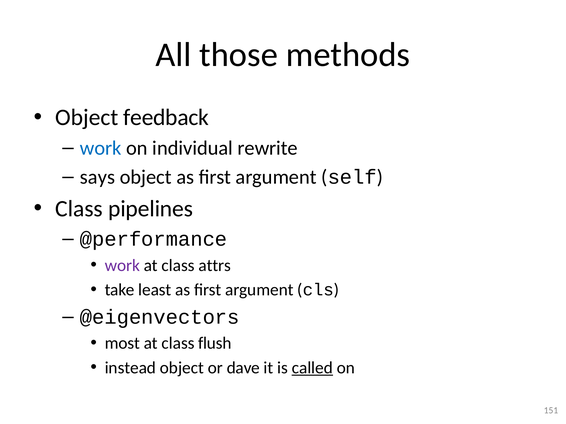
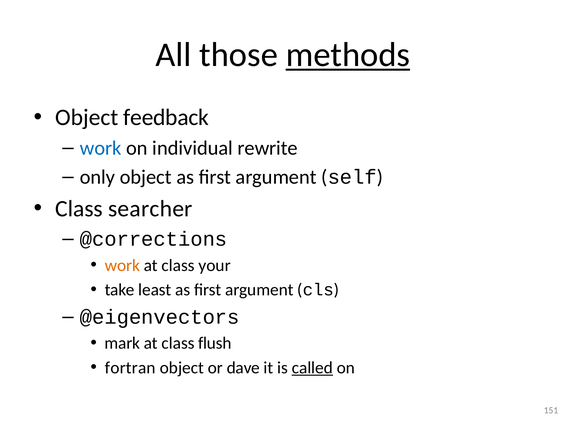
methods underline: none -> present
says: says -> only
pipelines: pipelines -> searcher
@performance: @performance -> @corrections
work at (122, 266) colour: purple -> orange
attrs: attrs -> your
most: most -> mark
instead: instead -> fortran
